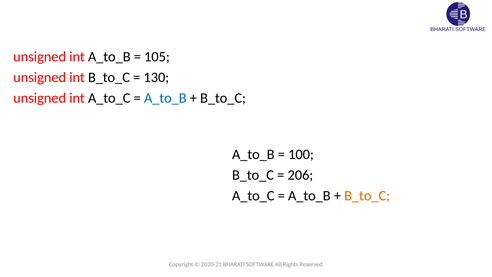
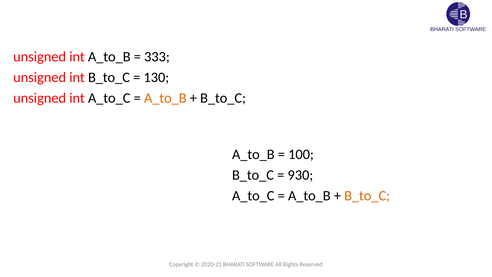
105: 105 -> 333
A_to_B at (165, 98) colour: blue -> orange
206: 206 -> 930
